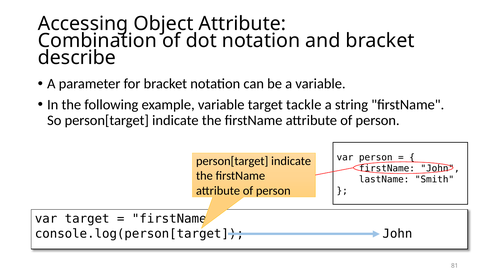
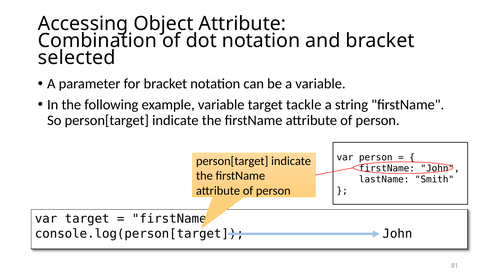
describe: describe -> selected
